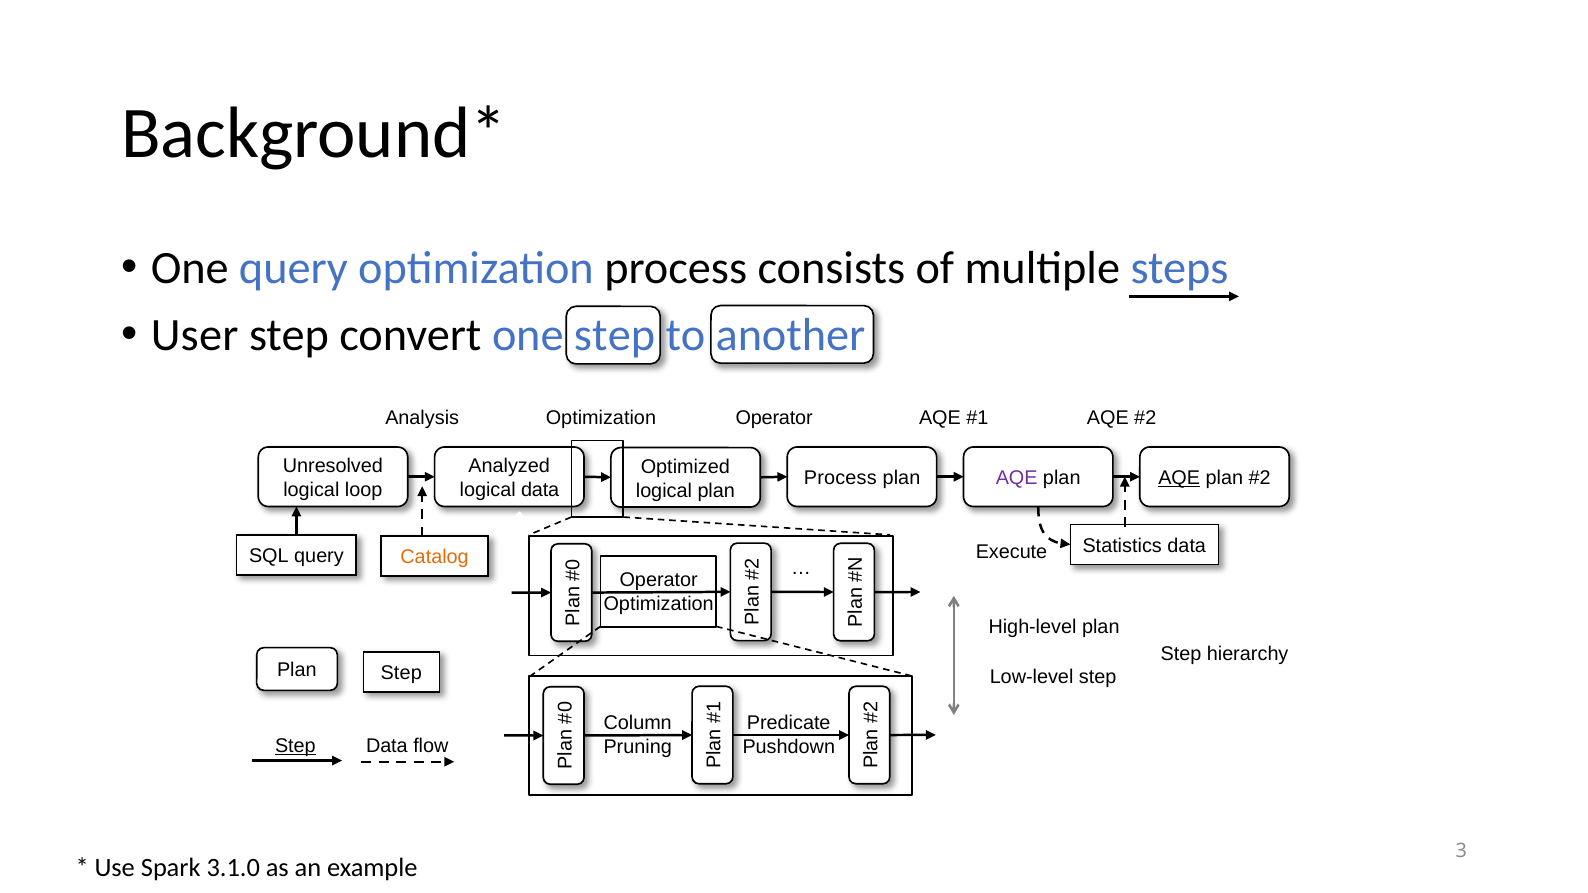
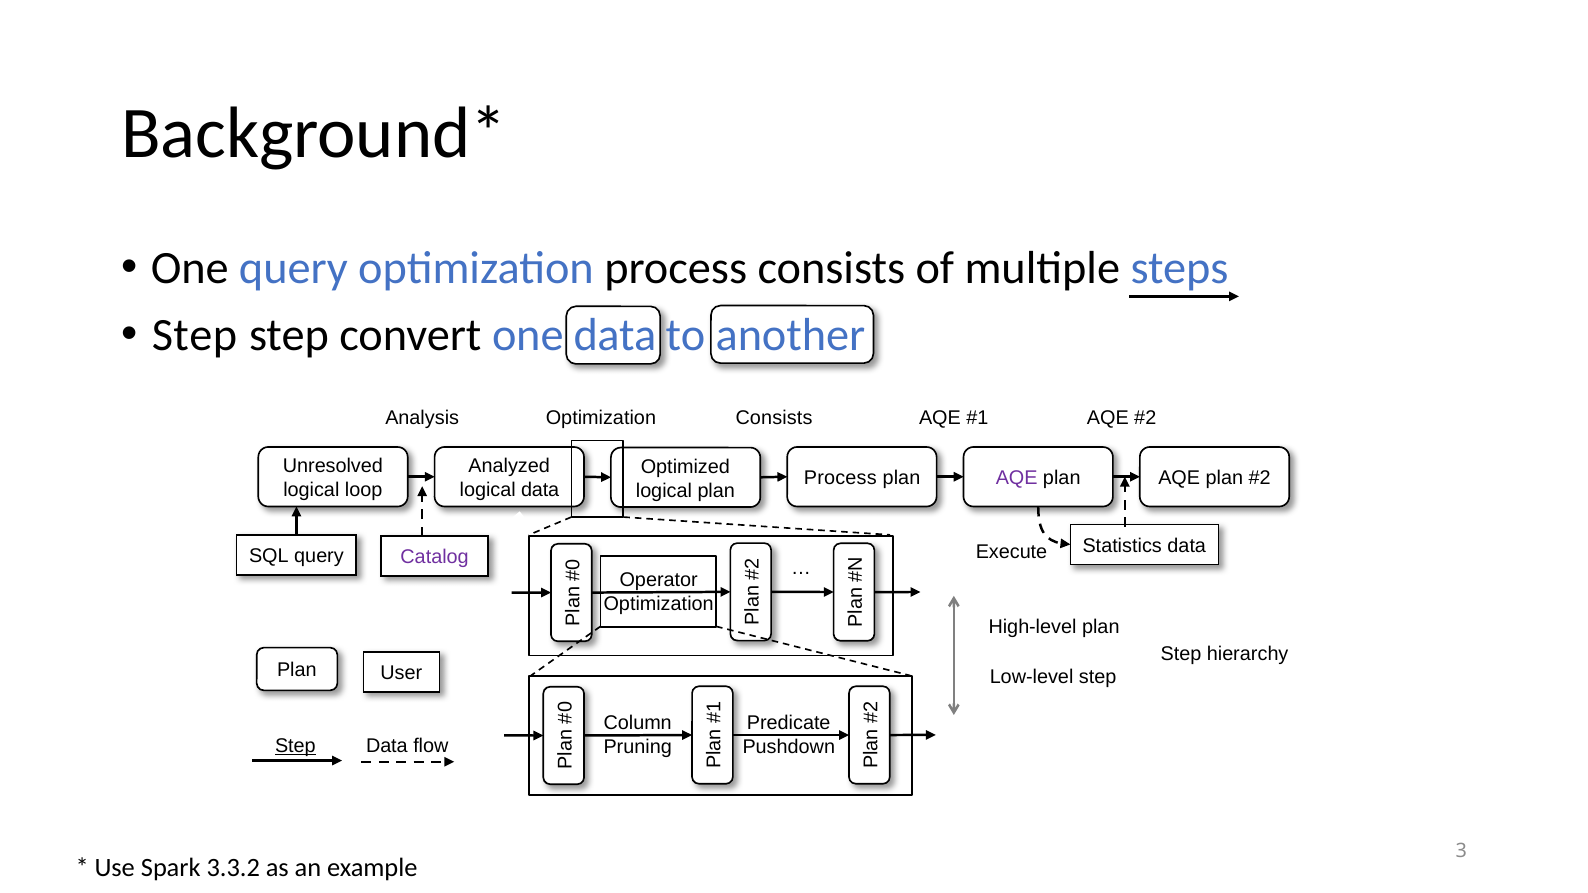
User at (195, 335): User -> Step
one step: step -> data
Optimization Operator: Operator -> Consists
AQE at (1179, 478) underline: present -> none
Catalog colour: orange -> purple
Plan Step: Step -> User
3.1.0: 3.1.0 -> 3.3.2
